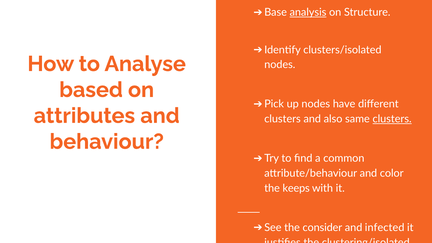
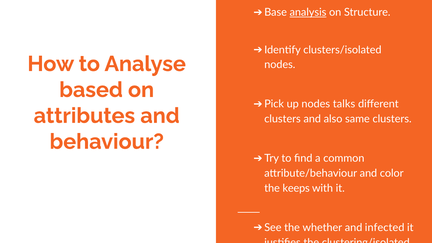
have: have -> talks
clusters at (392, 119) underline: present -> none
consider: consider -> whether
